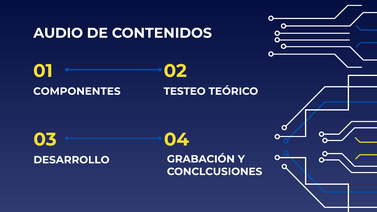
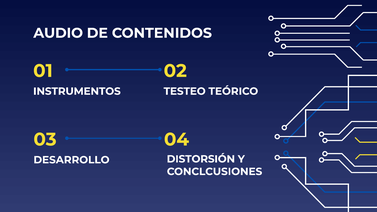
COMPONENTES: COMPONENTES -> INSTRUMENTOS
GRABACIÓN: GRABACIÓN -> DISTORSIÓN
